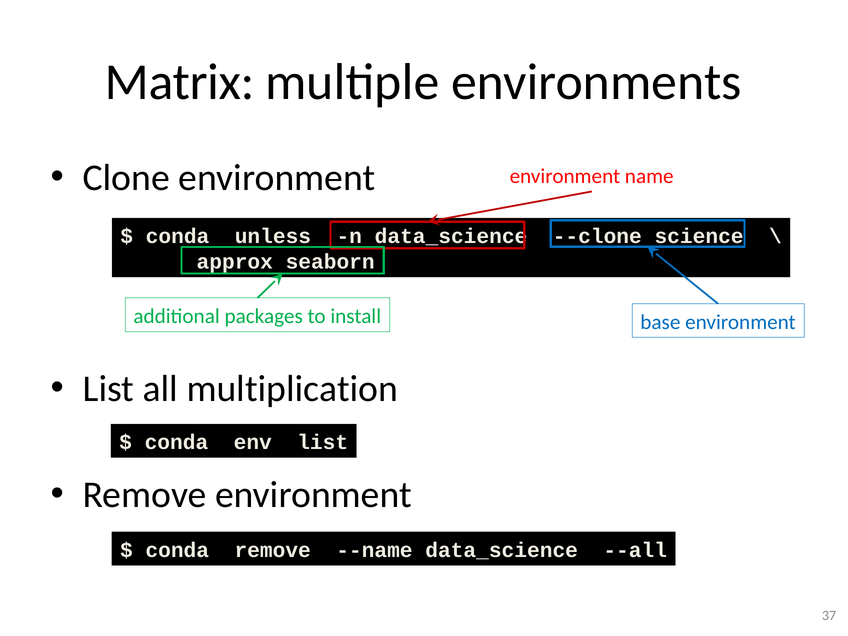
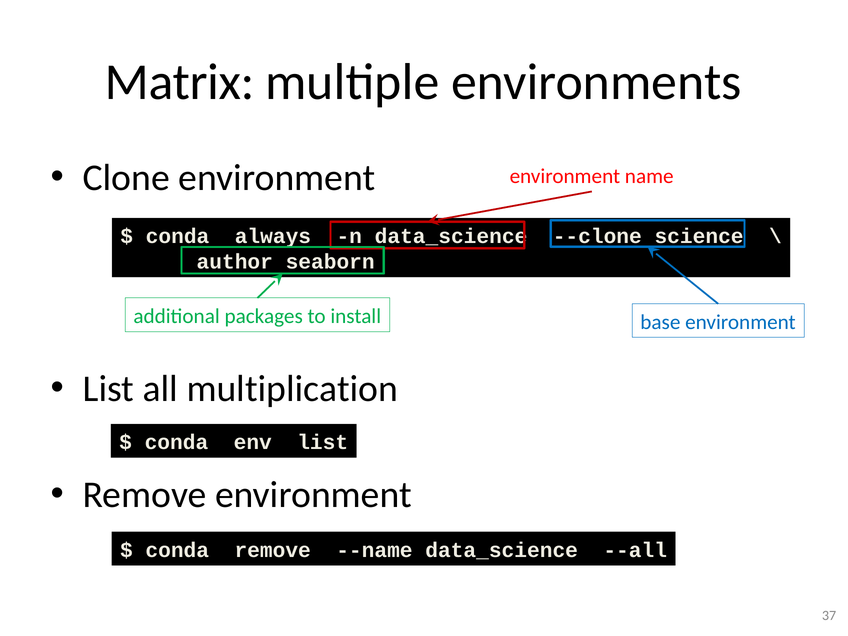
unless: unless -> always
approx: approx -> author
